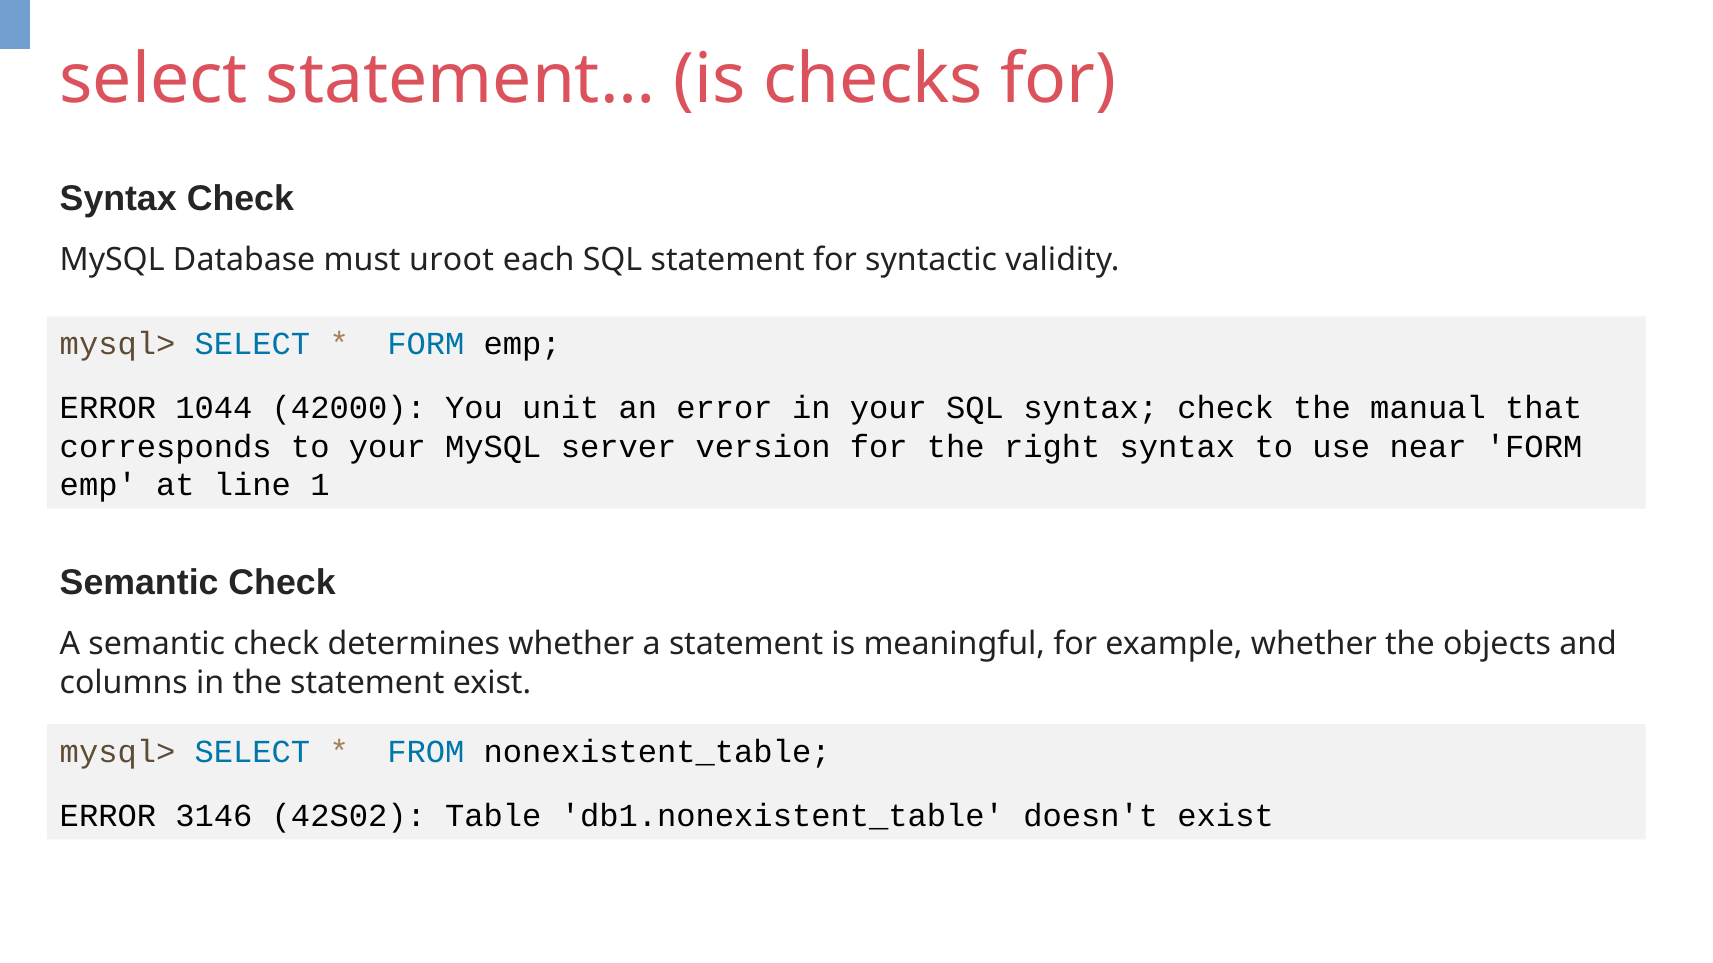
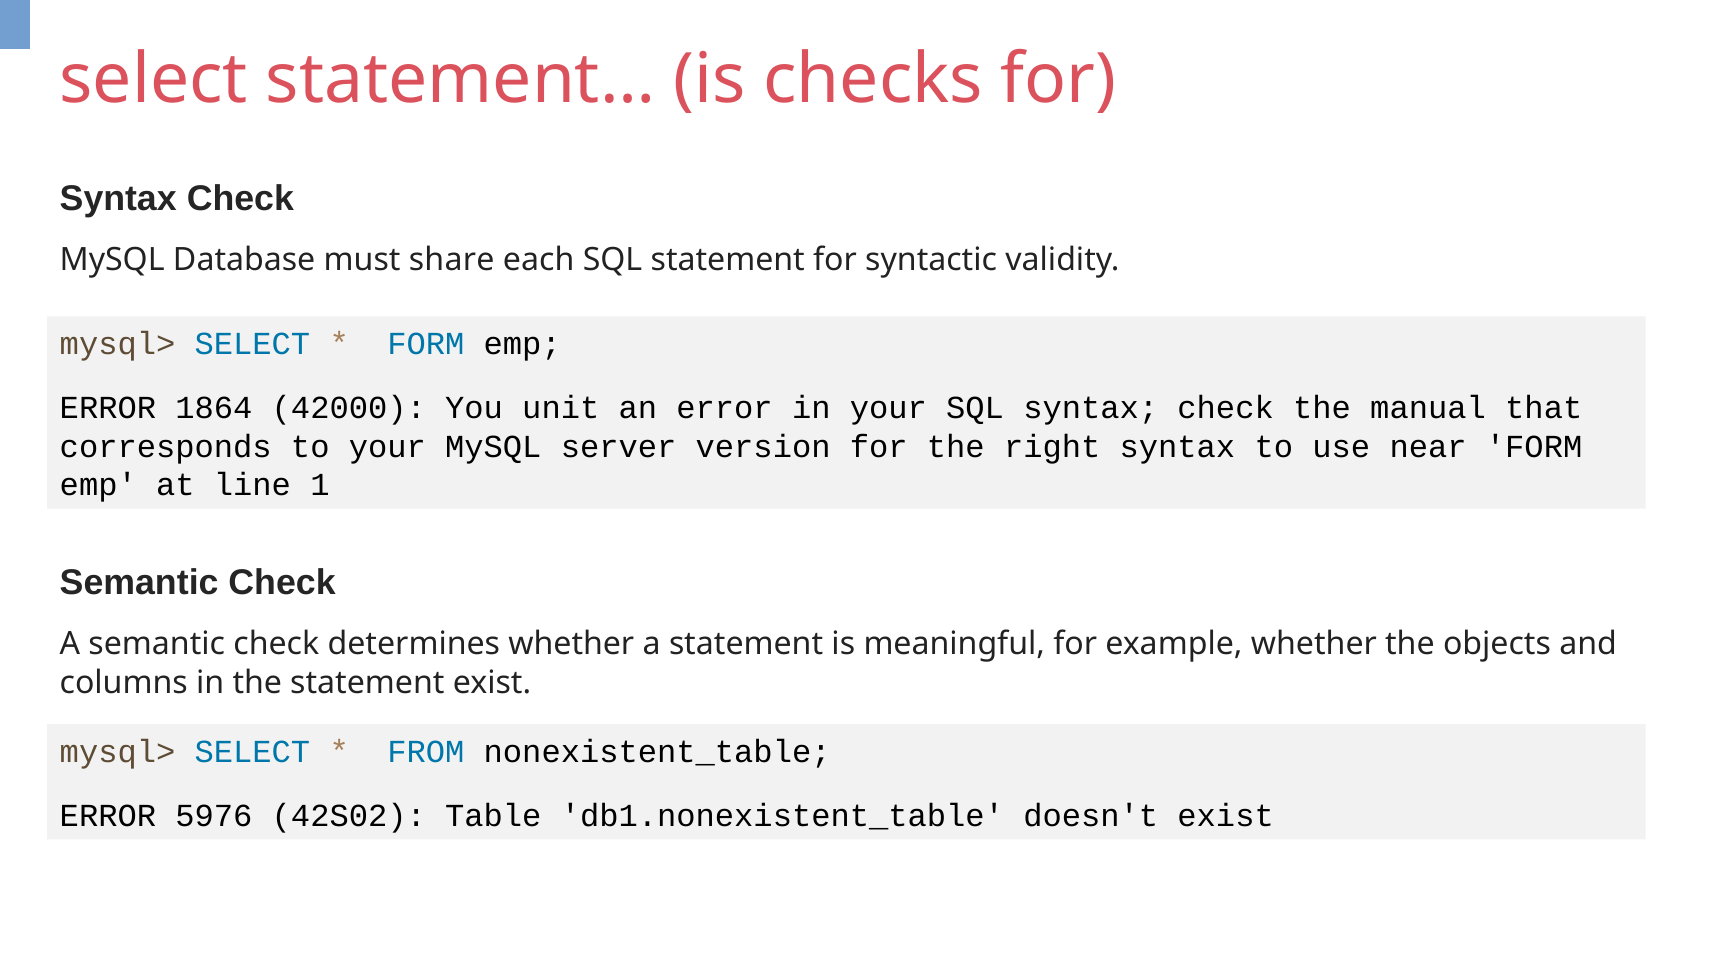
uroot: uroot -> share
1044: 1044 -> 1864
3146: 3146 -> 5976
